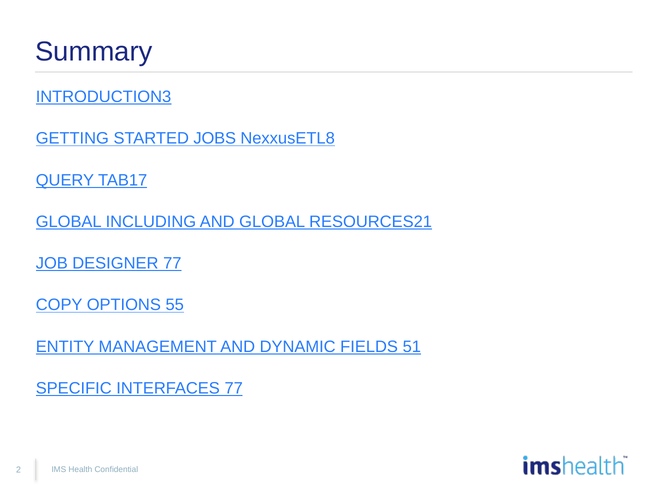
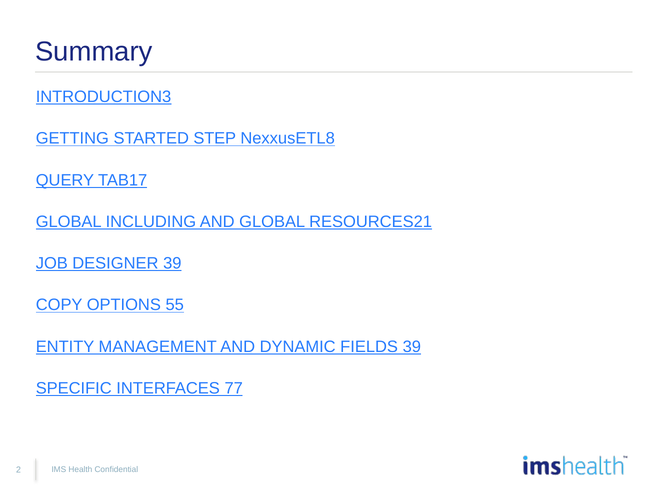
JOBS: JOBS -> STEP
DESIGNER 77: 77 -> 39
FIELDS 51: 51 -> 39
